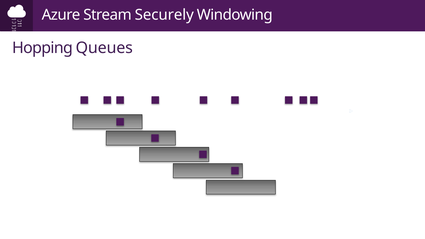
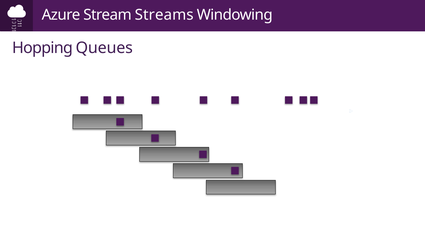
Securely: Securely -> Streams
